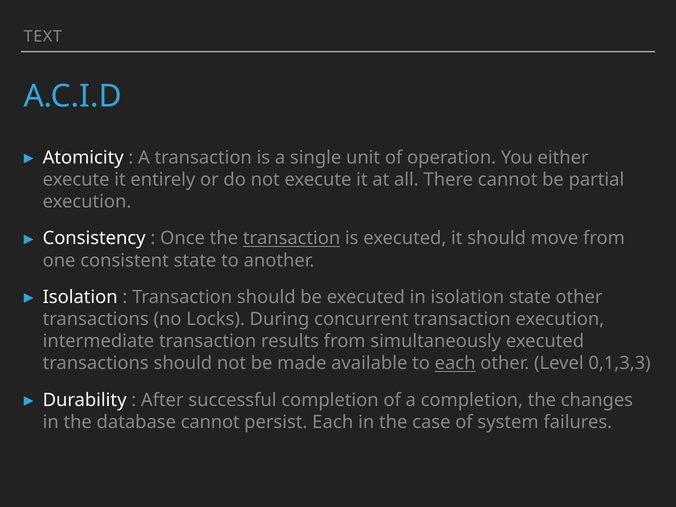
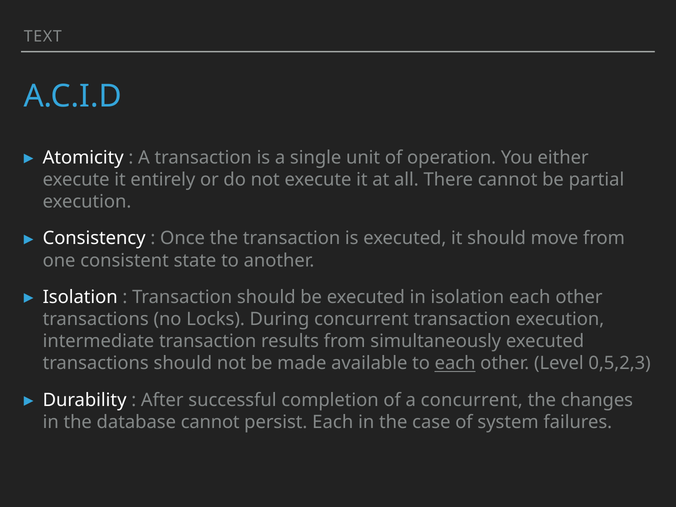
transaction at (292, 238) underline: present -> none
isolation state: state -> each
0,1,3,3: 0,1,3,3 -> 0,5,2,3
a completion: completion -> concurrent
